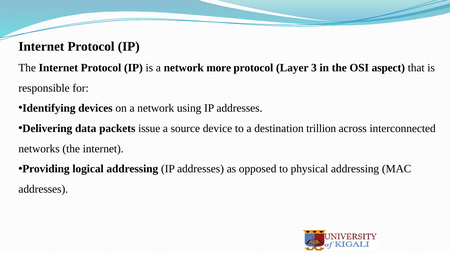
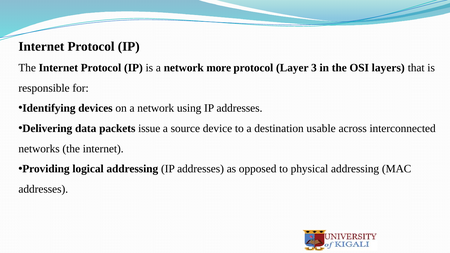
aspect: aspect -> layers
trillion: trillion -> usable
